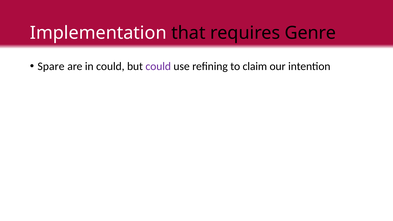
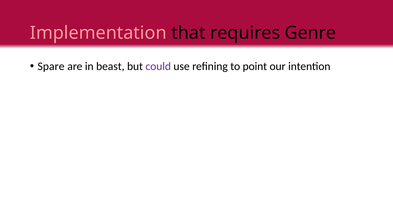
Implementation colour: white -> pink
in could: could -> beast
claim: claim -> point
